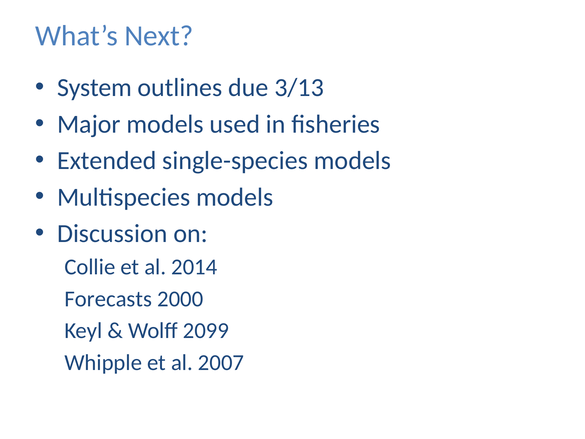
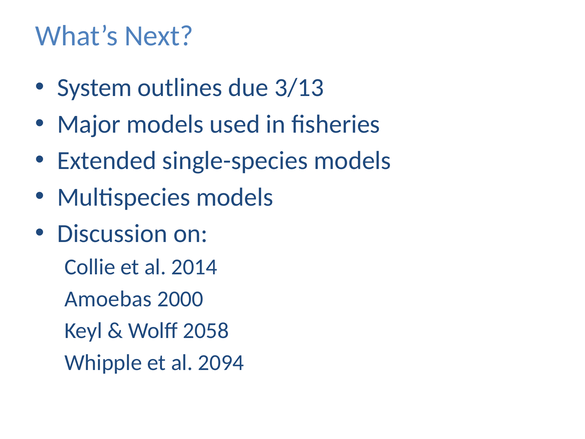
Forecasts: Forecasts -> Amoebas
2099: 2099 -> 2058
2007: 2007 -> 2094
